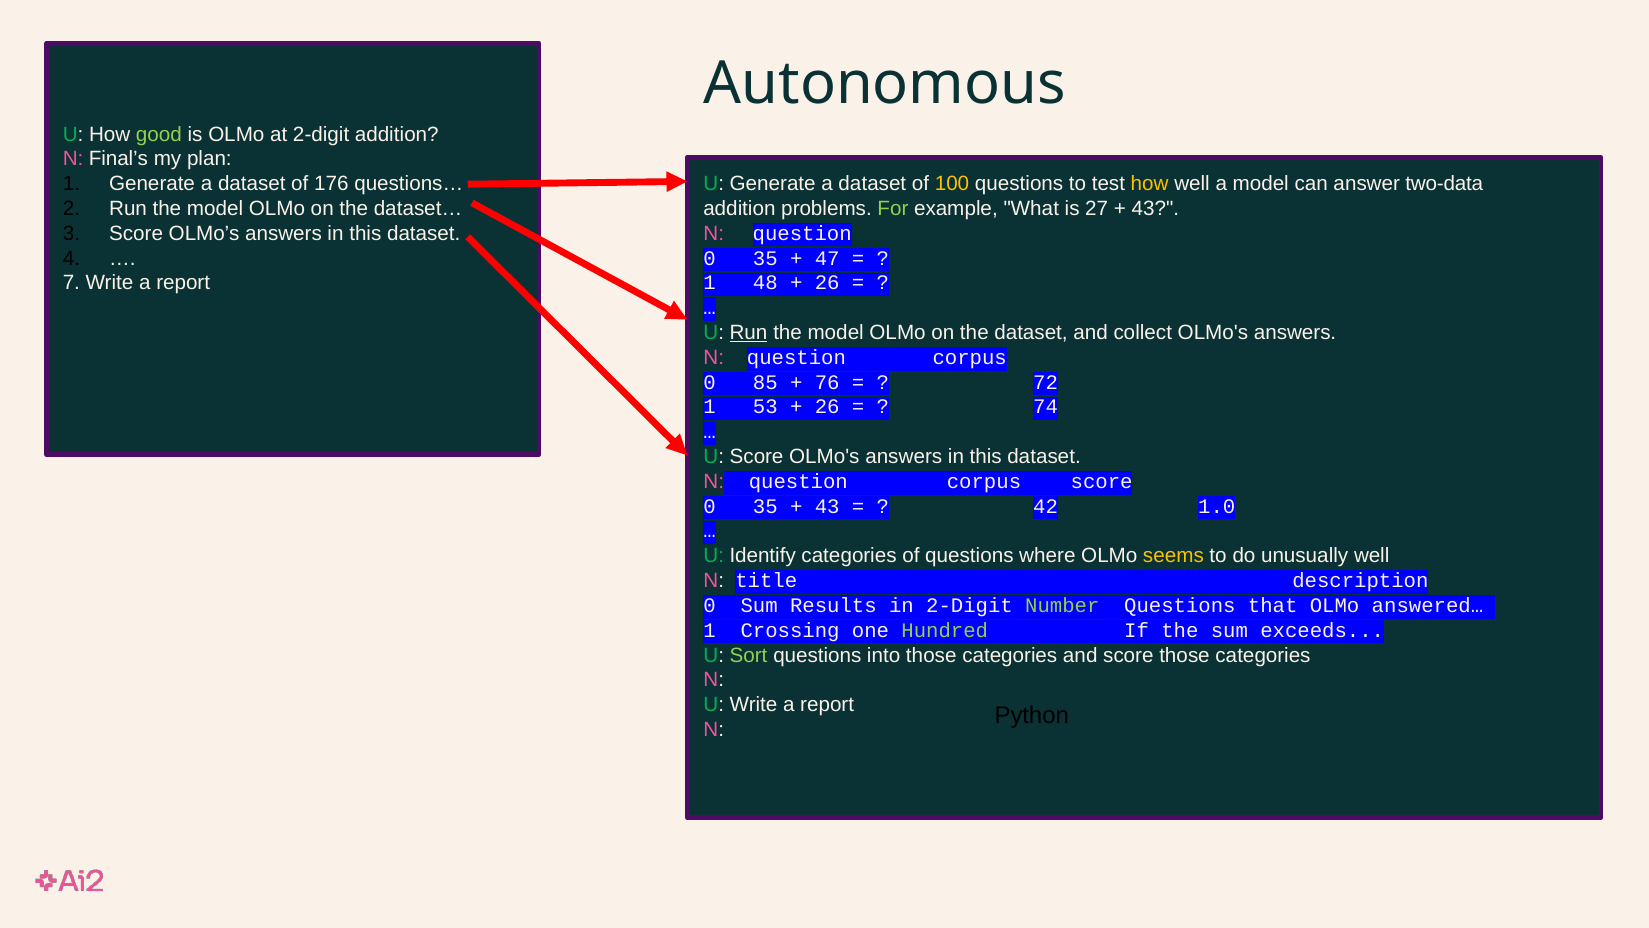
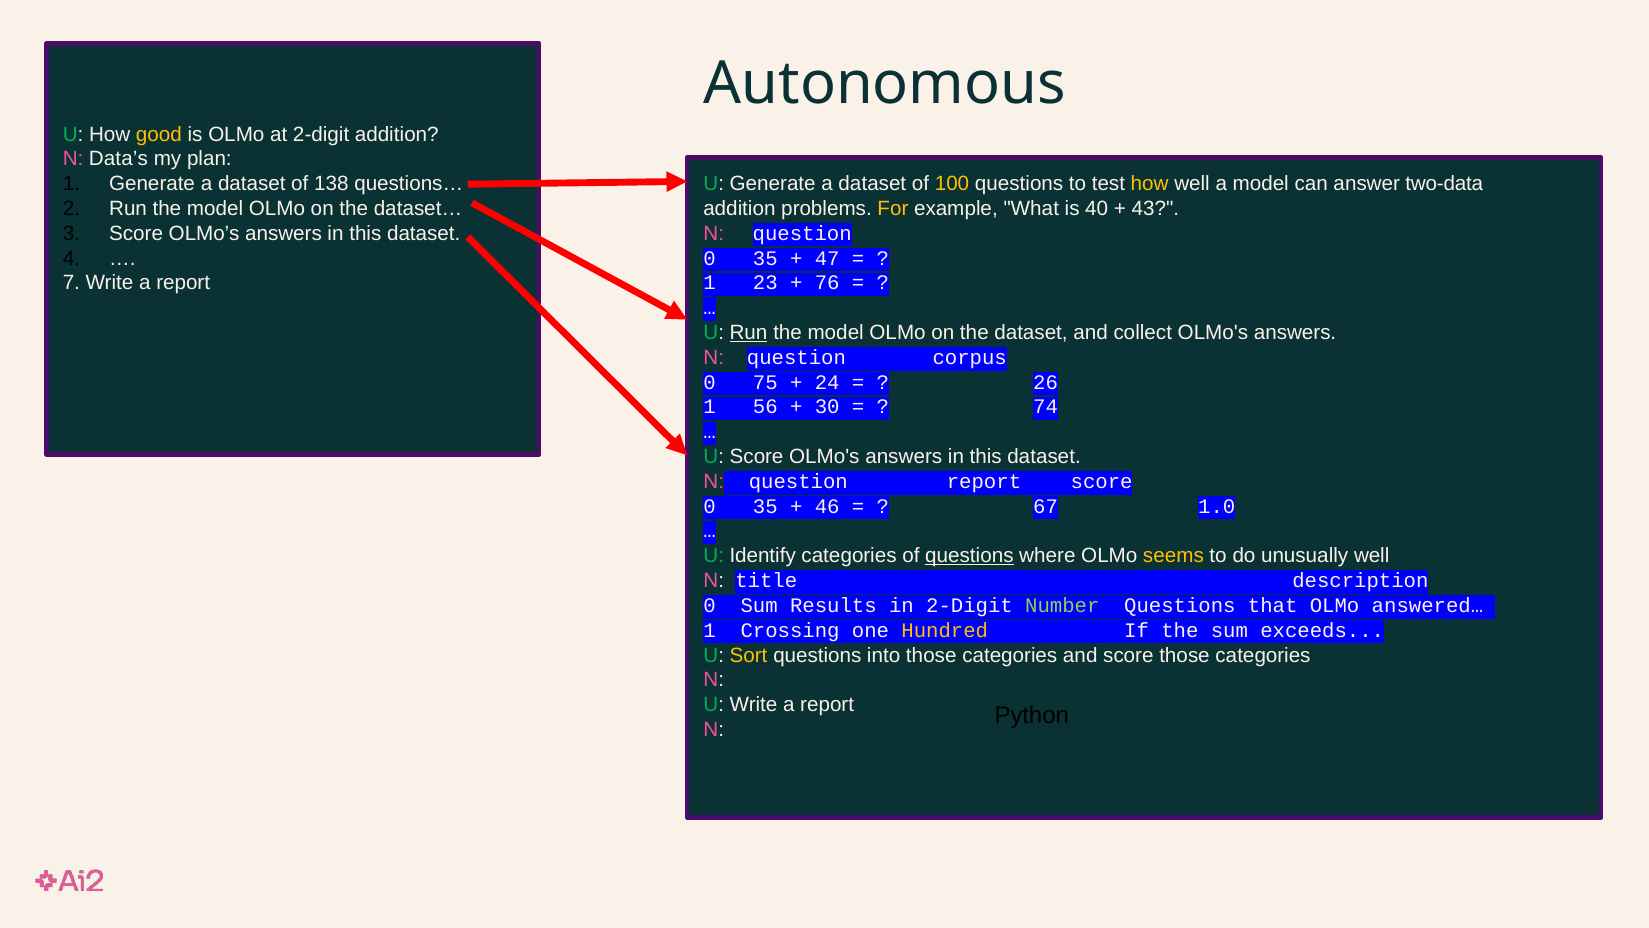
good colour: light green -> yellow
Final’s: Final’s -> Data’s
176: 176 -> 138
For colour: light green -> yellow
27: 27 -> 40
48: 48 -> 23
26 at (827, 283): 26 -> 76
85: 85 -> 75
76: 76 -> 24
72: 72 -> 26
53: 53 -> 56
26 at (827, 407): 26 -> 30
corpus at (984, 481): corpus -> report
43 at (827, 506): 43 -> 46
42: 42 -> 67
questions at (969, 556) underline: none -> present
Hundred colour: light green -> yellow
Sort colour: light green -> yellow
